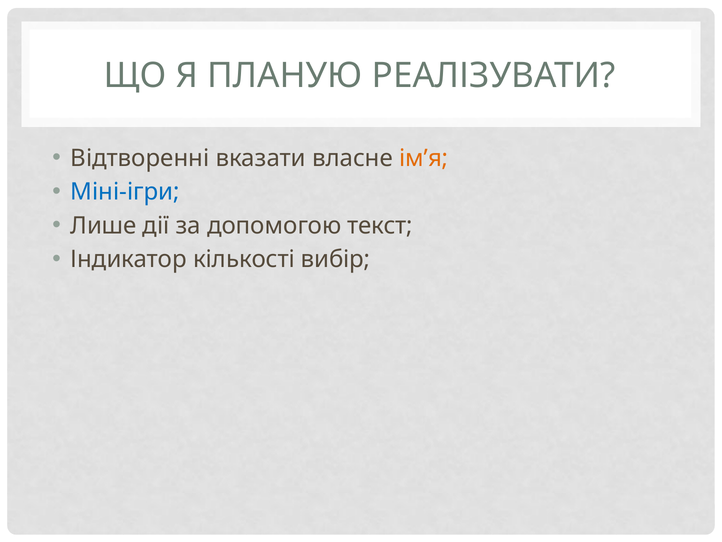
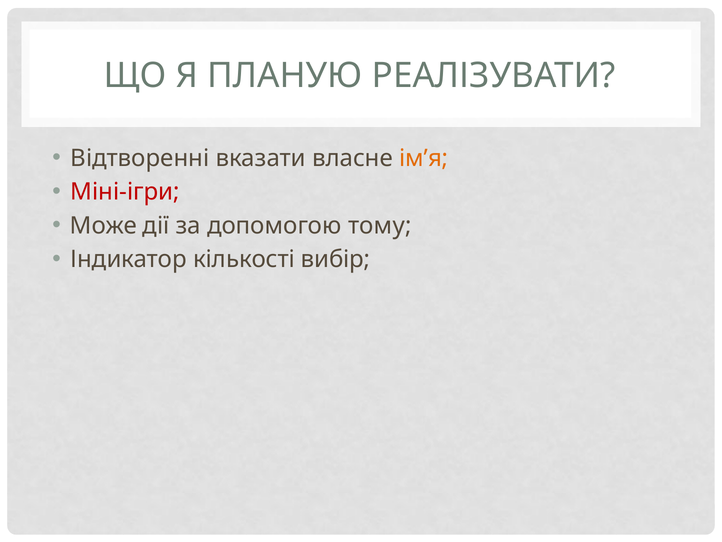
Міні-ігри colour: blue -> red
Лише: Лише -> Може
текст: текст -> тому
